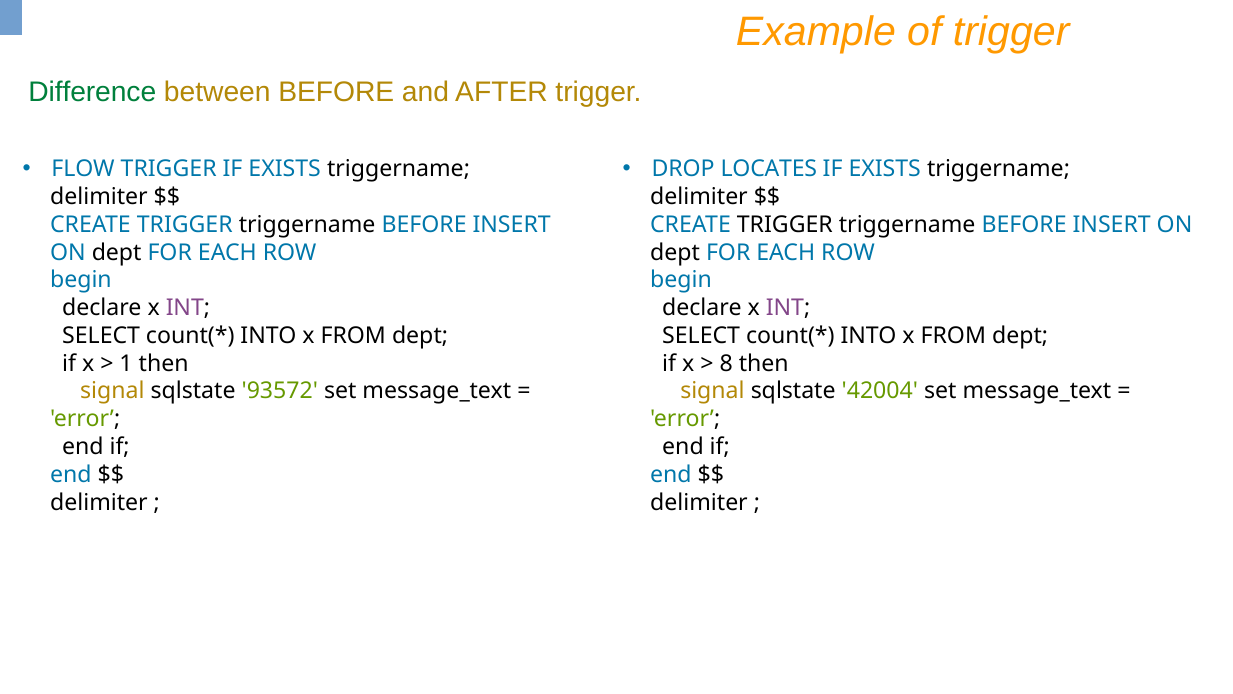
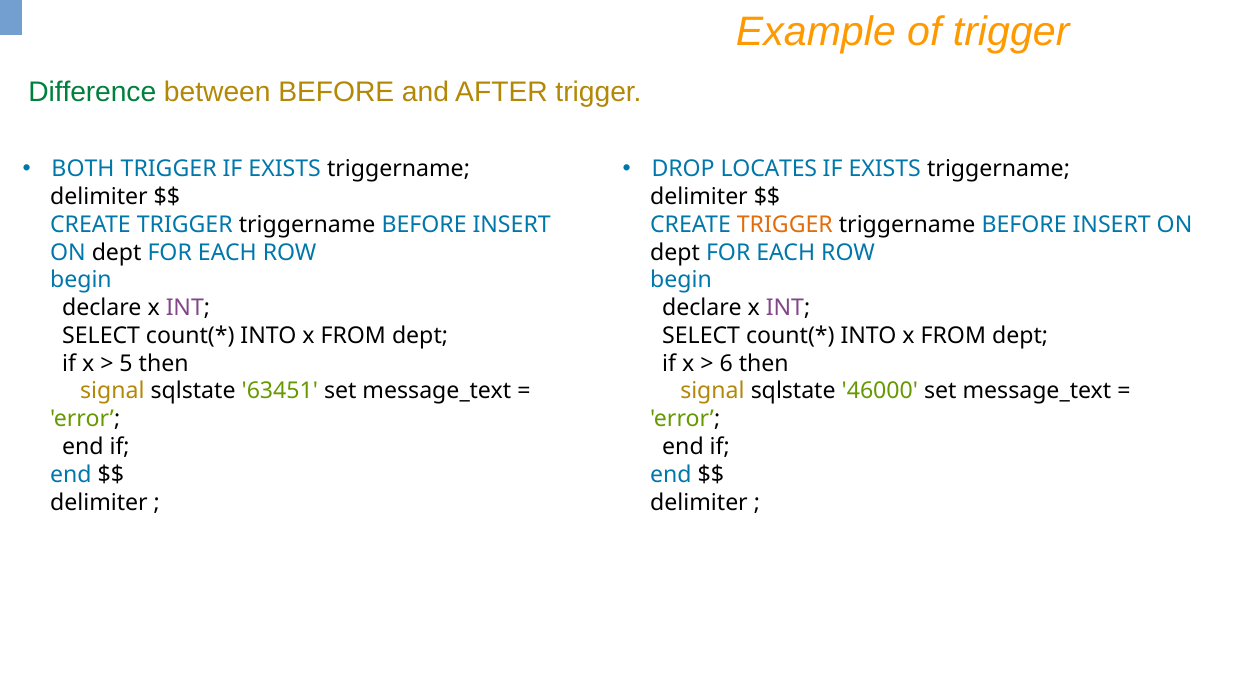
FLOW: FLOW -> BOTH
TRIGGER at (785, 225) colour: black -> orange
1: 1 -> 5
8: 8 -> 6
93572: 93572 -> 63451
42004: 42004 -> 46000
